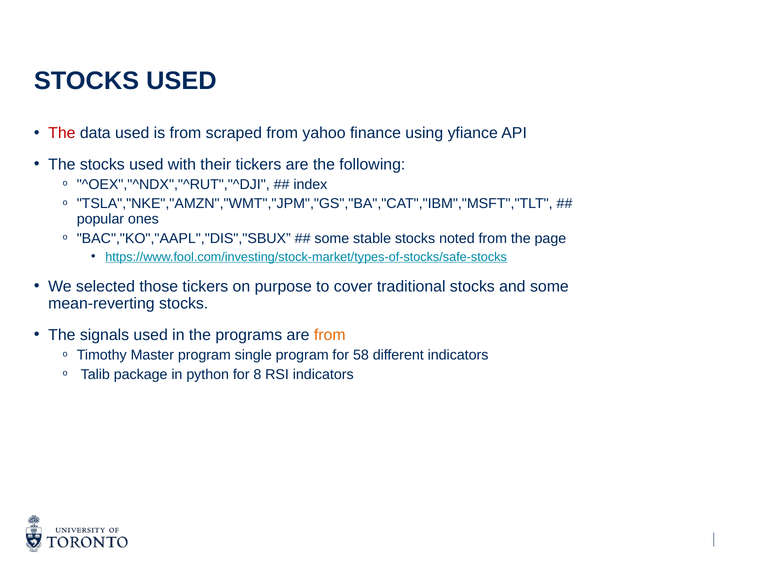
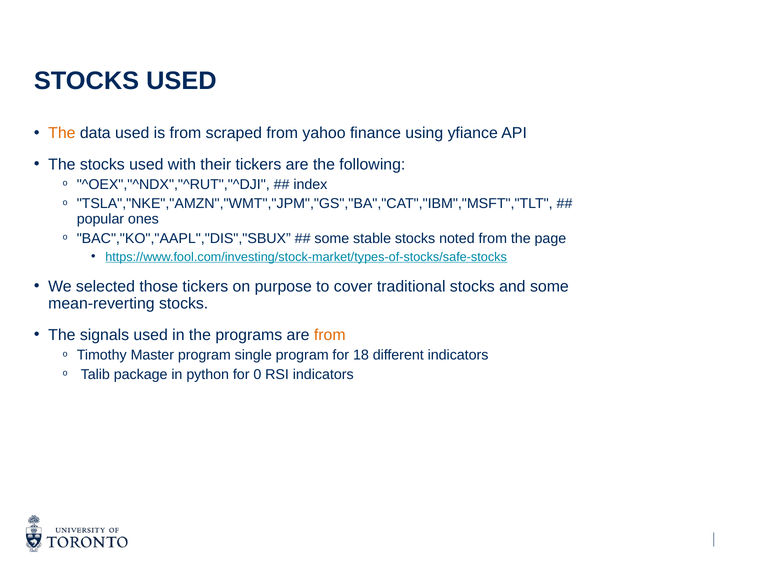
The at (62, 133) colour: red -> orange
58: 58 -> 18
8: 8 -> 0
